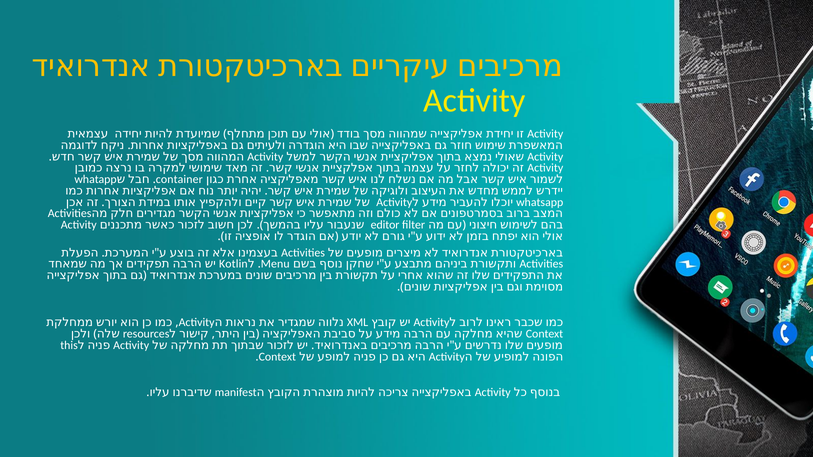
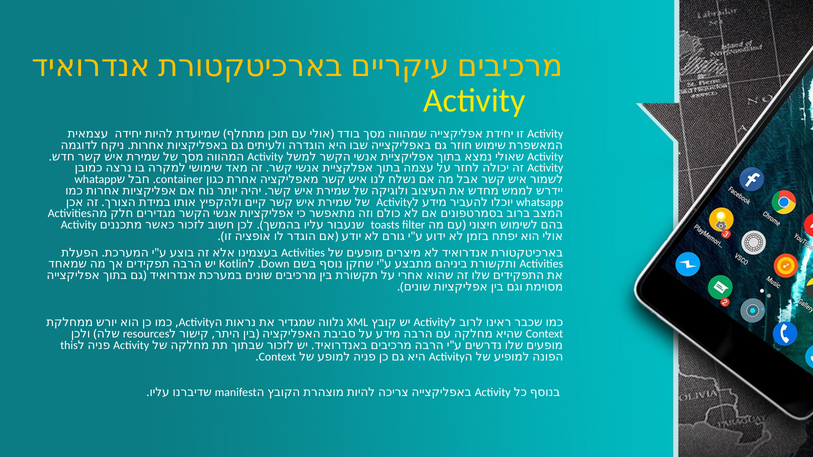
editor: editor -> toasts
Menu: Menu -> Down
